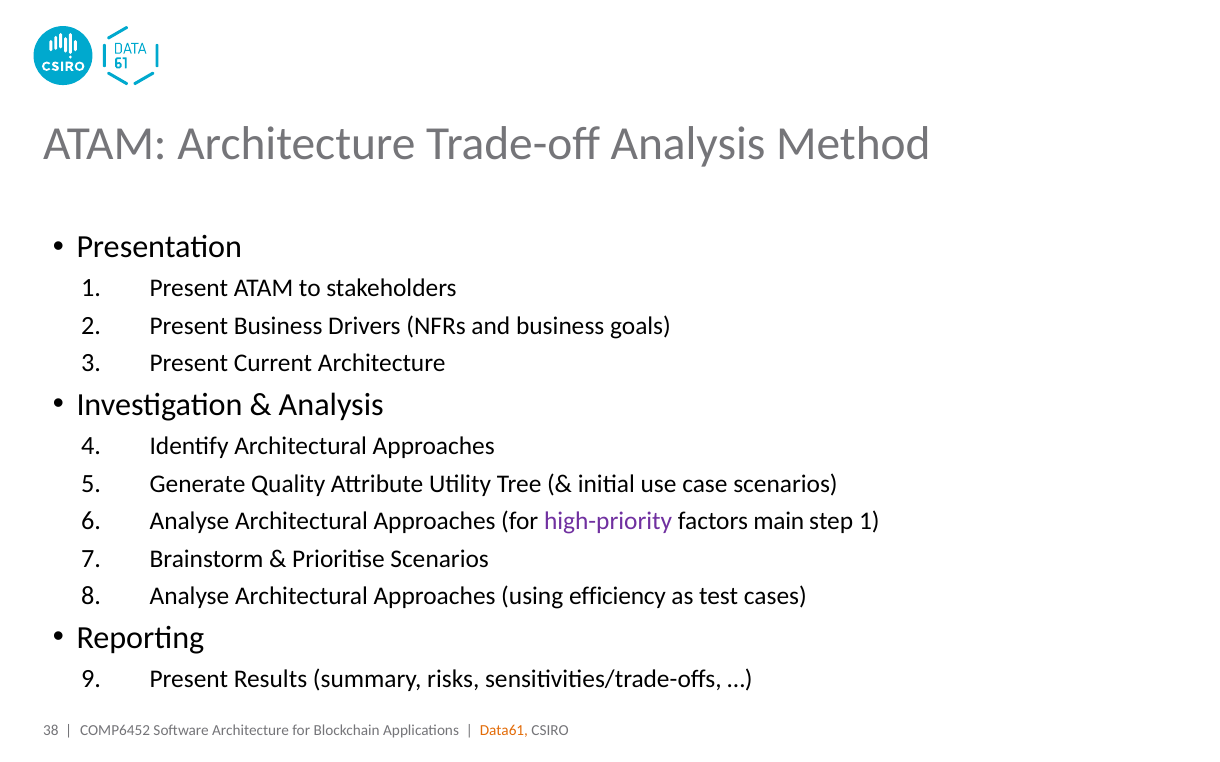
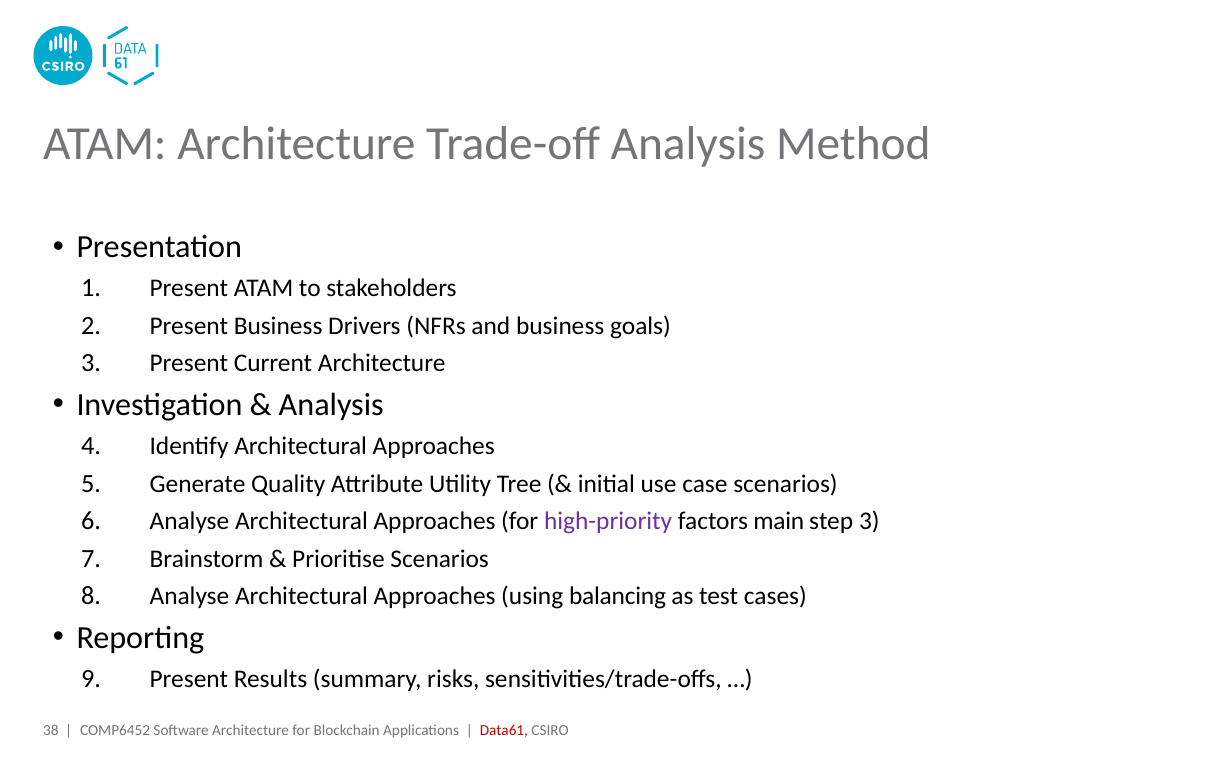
step 1: 1 -> 3
efficiency: efficiency -> balancing
Data61 colour: orange -> red
